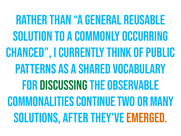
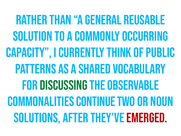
chanced: chanced -> capacity
many: many -> noun
emerged colour: orange -> red
